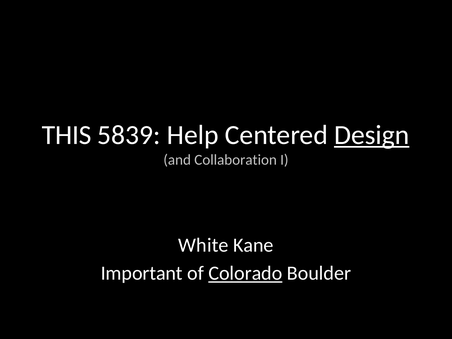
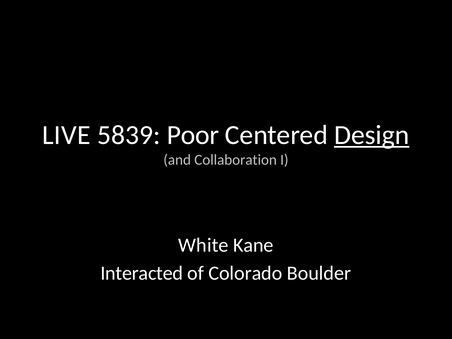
THIS: THIS -> LIVE
Help: Help -> Poor
Important: Important -> Interacted
Colorado underline: present -> none
